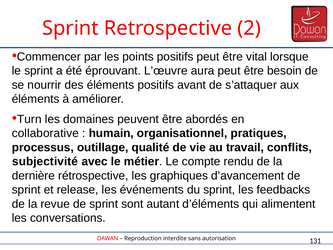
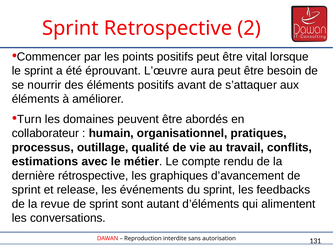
collaborative: collaborative -> collaborateur
subjectivité: subjectivité -> estimations
